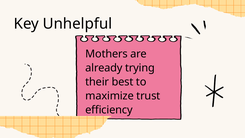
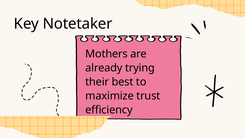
Unhelpful: Unhelpful -> Notetaker
